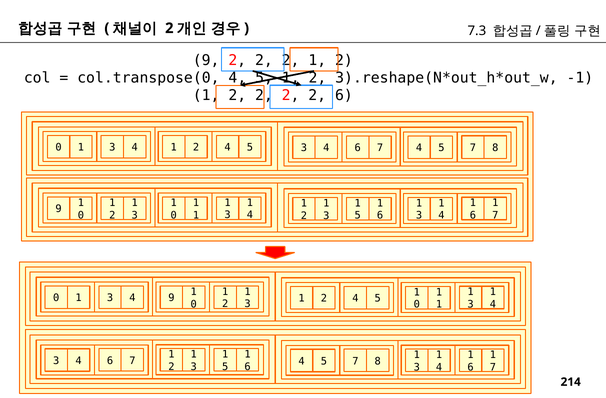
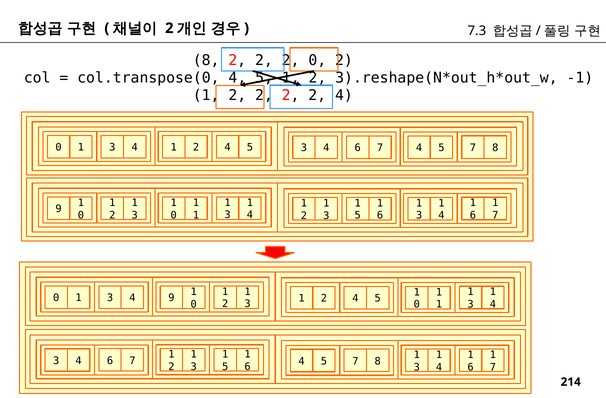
9 at (206, 60): 9 -> 8
2 2 1: 1 -> 0
2 2 6: 6 -> 4
